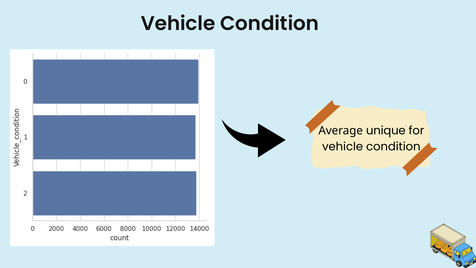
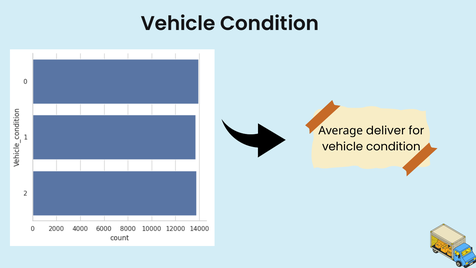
unique: unique -> deliver
